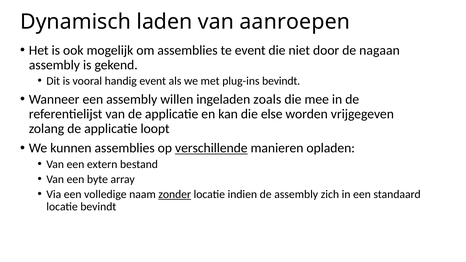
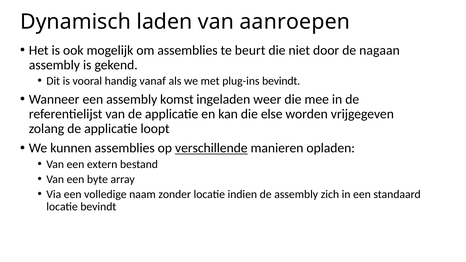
te event: event -> beurt
handig event: event -> vanaf
willen: willen -> komst
zoals: zoals -> weer
zonder underline: present -> none
